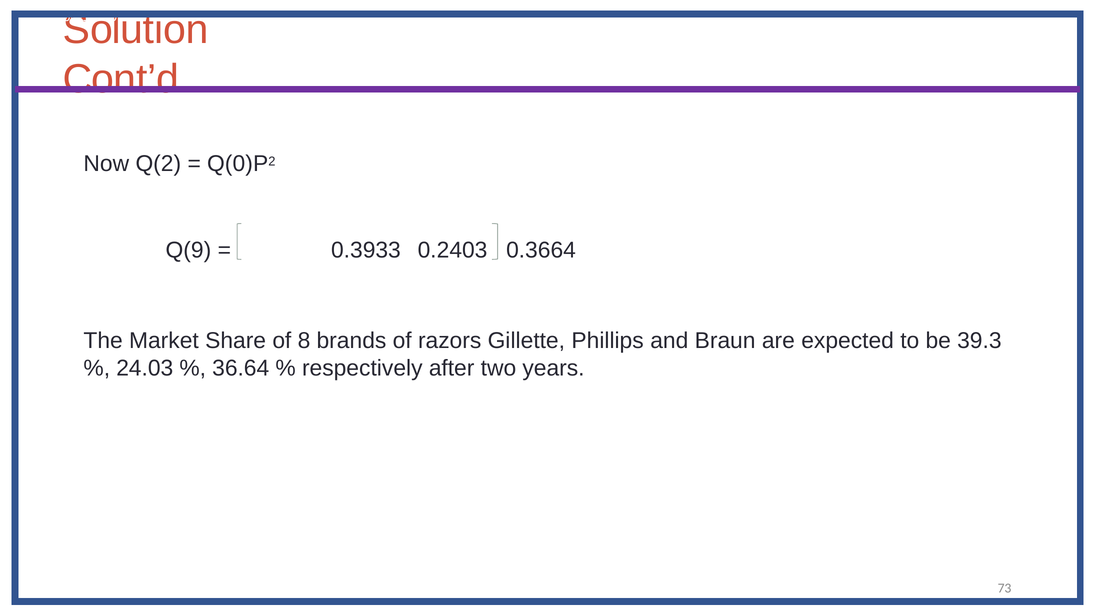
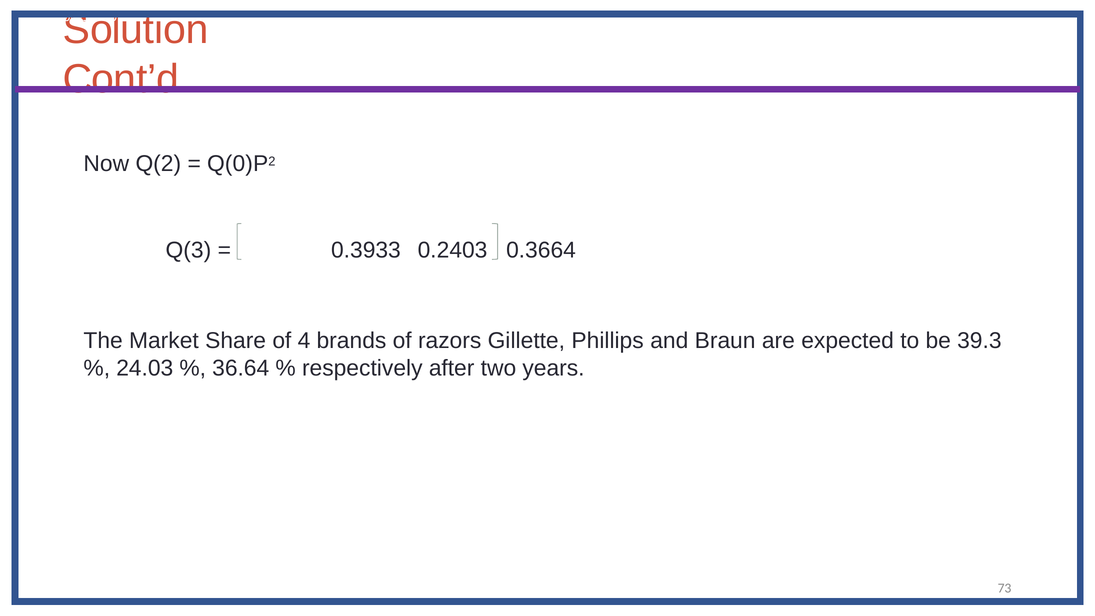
Q(9: Q(9 -> Q(3
8: 8 -> 4
